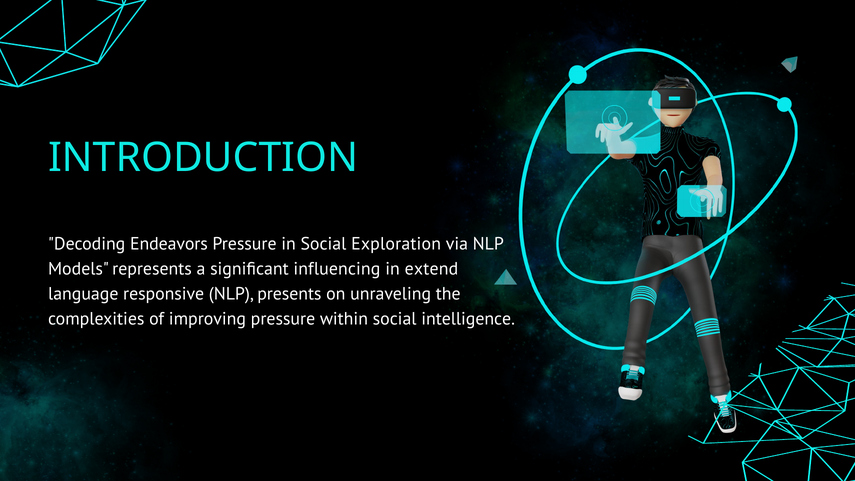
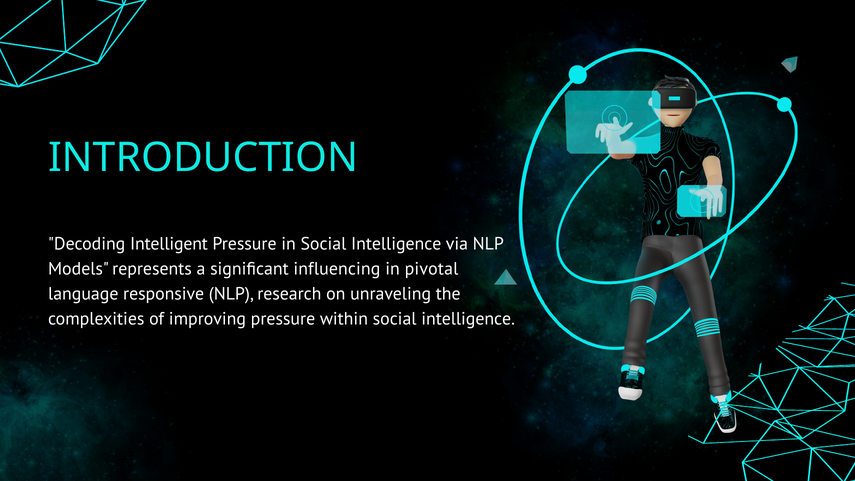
Endeavors: Endeavors -> Intelligent
in Social Exploration: Exploration -> Intelligence
extend: extend -> pivotal
presents: presents -> research
